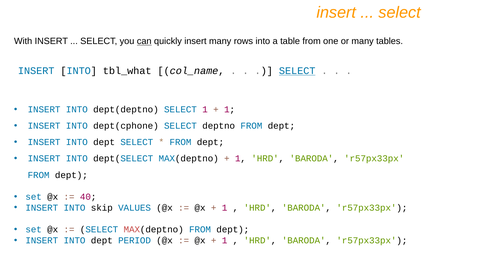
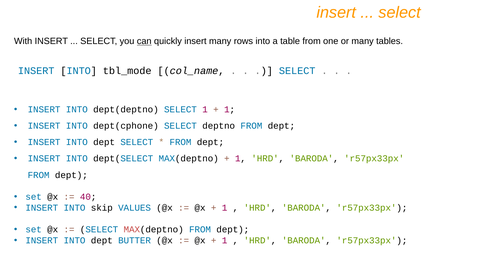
tbl_what: tbl_what -> tbl_mode
SELECT at (297, 71) underline: present -> none
PERIOD: PERIOD -> BUTTER
